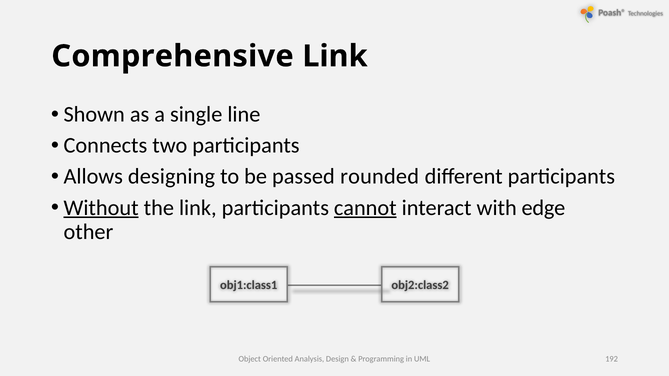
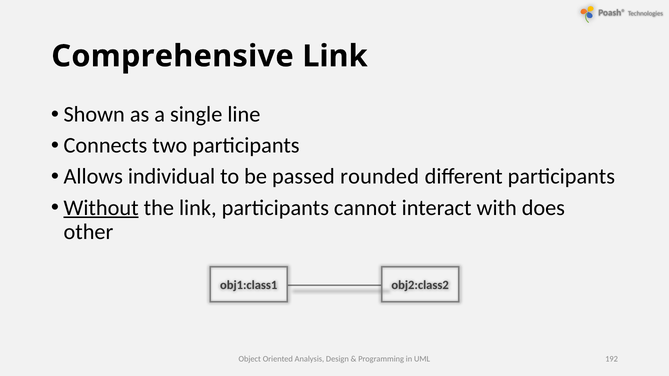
designing: designing -> individual
cannot underline: present -> none
edge: edge -> does
